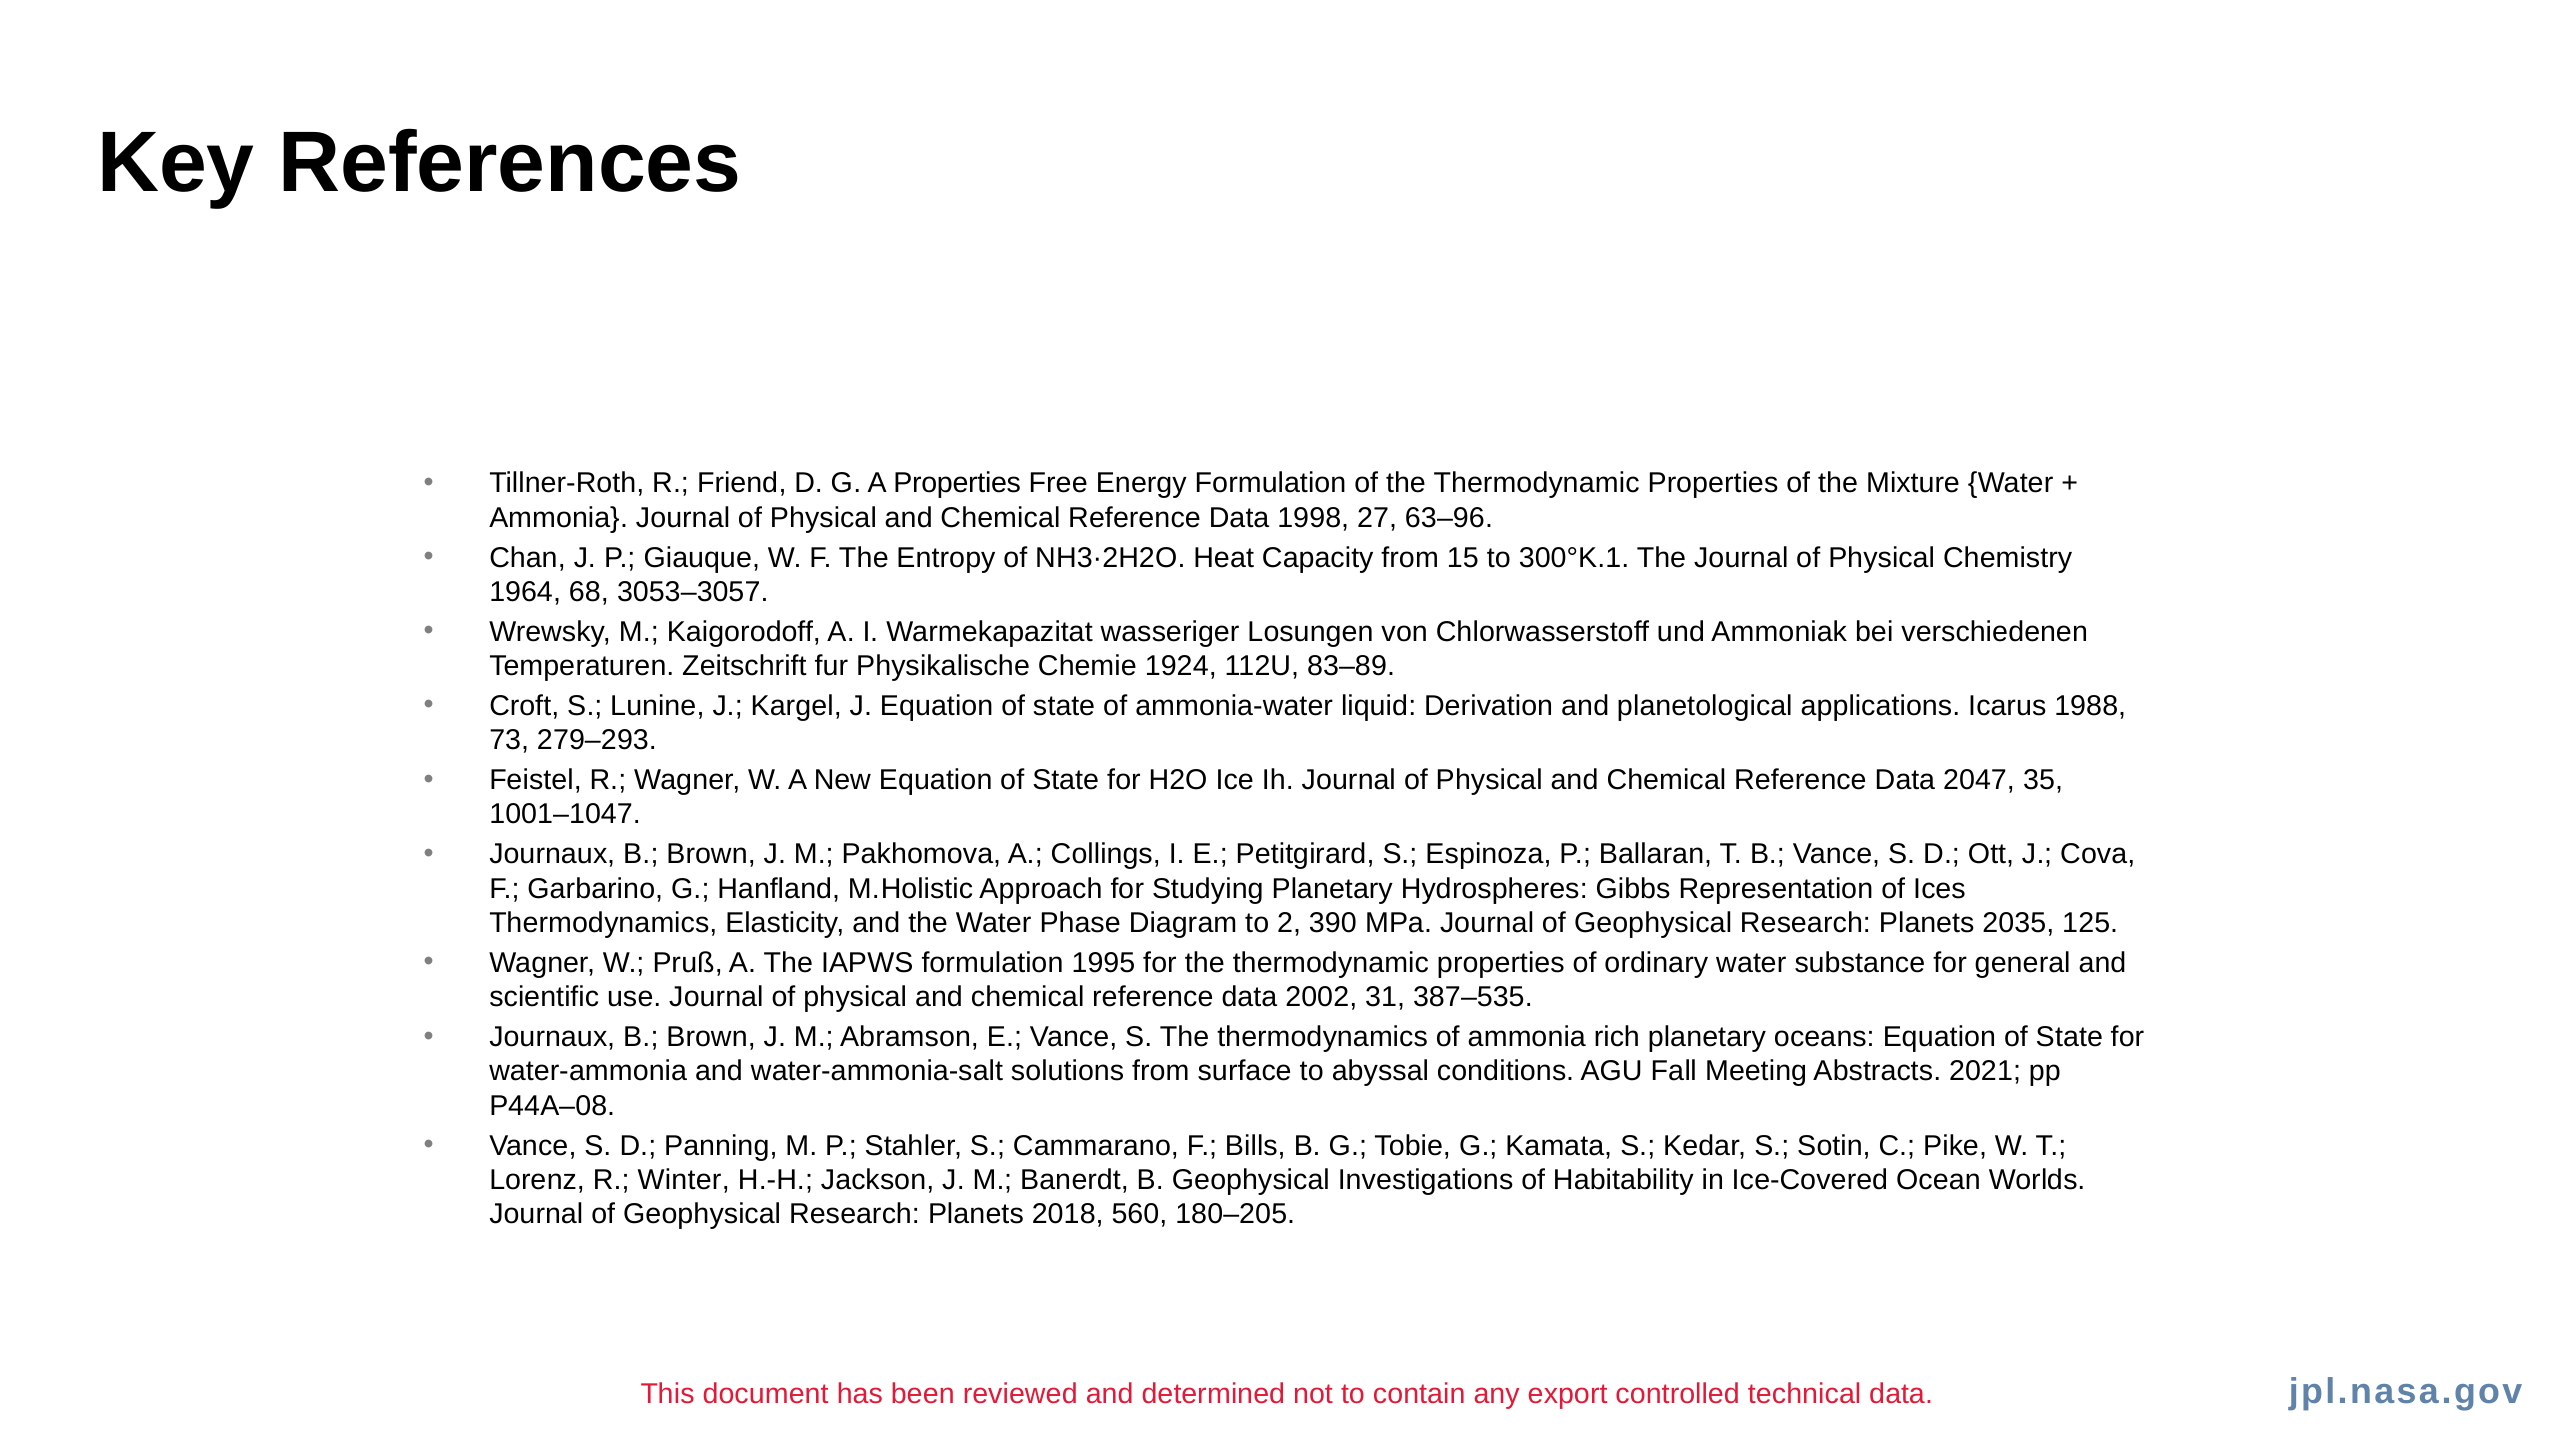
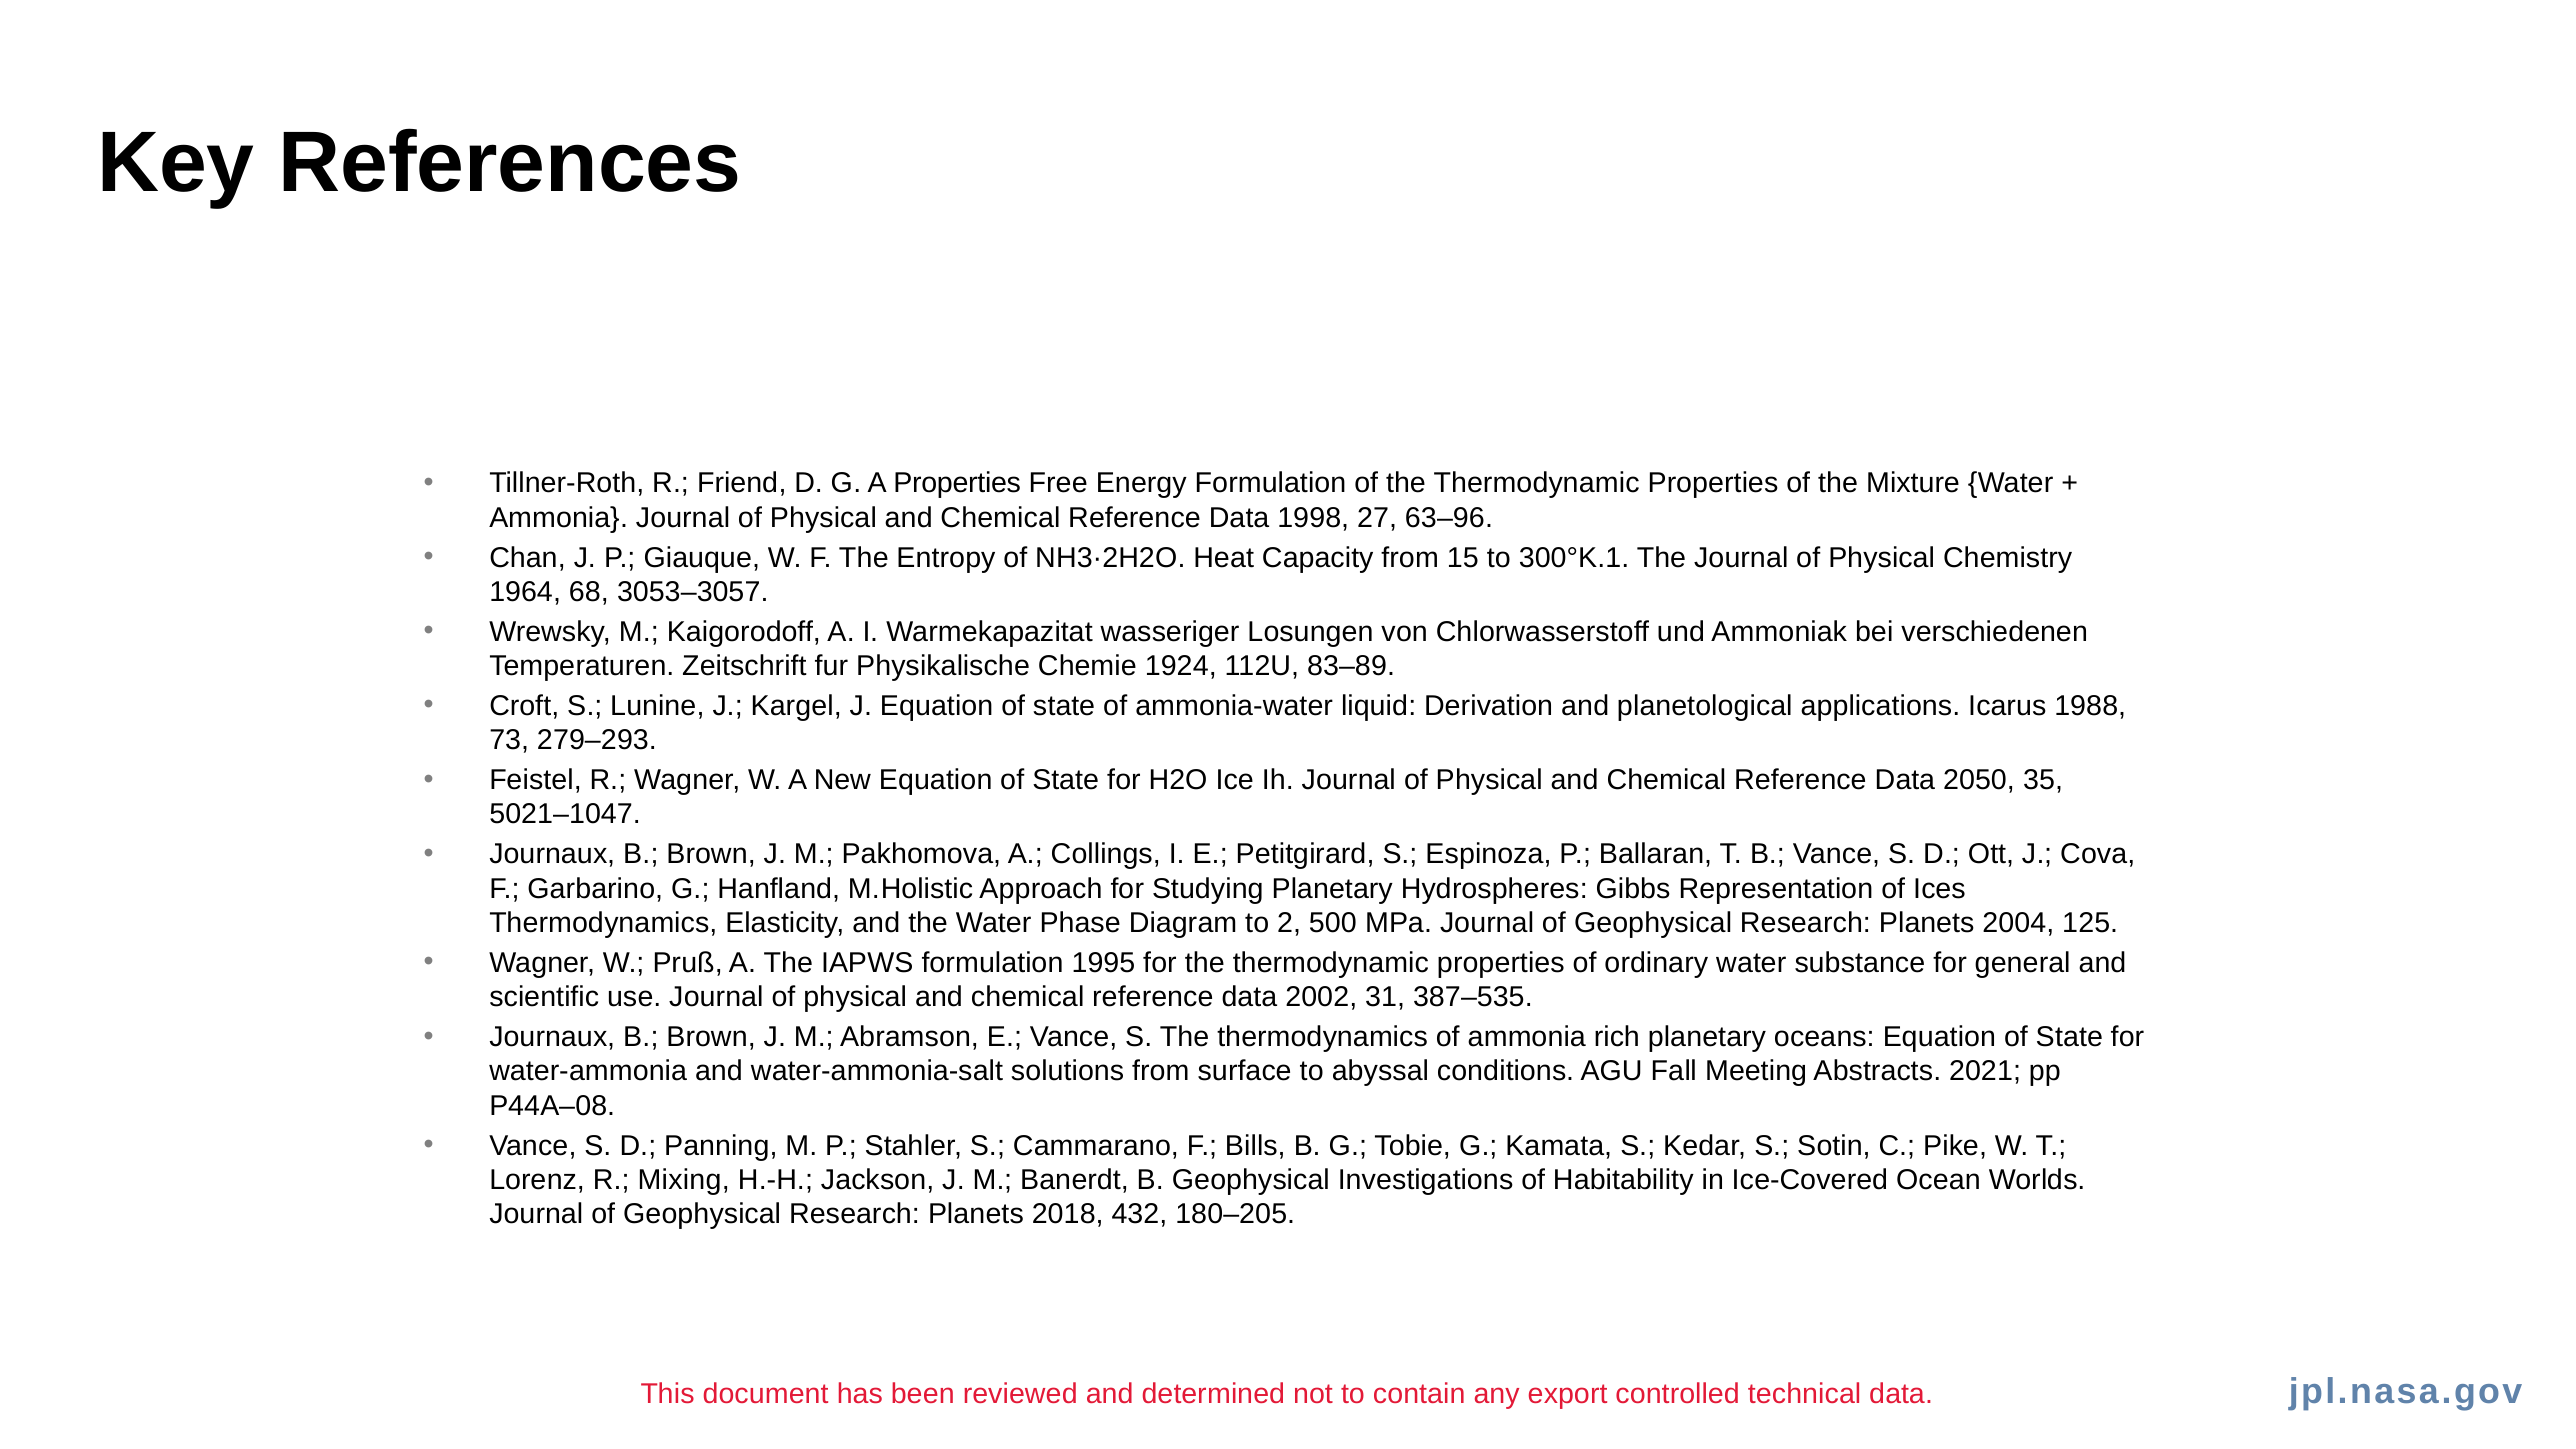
2047: 2047 -> 2050
1001–1047: 1001–1047 -> 5021–1047
390: 390 -> 500
2035: 2035 -> 2004
Winter: Winter -> Mixing
560: 560 -> 432
